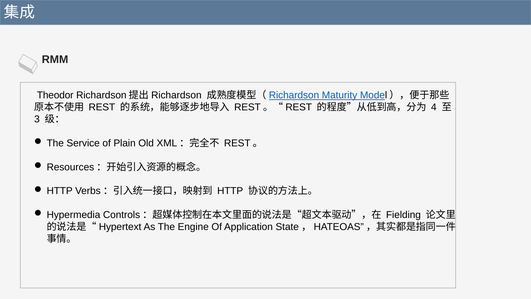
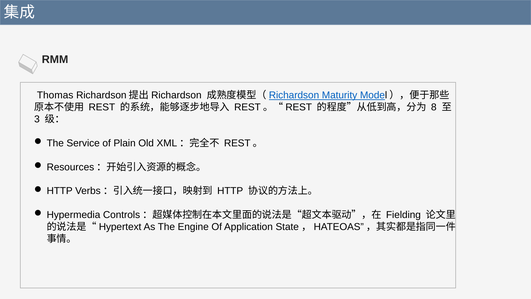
Theodor: Theodor -> Thomas
4: 4 -> 8
